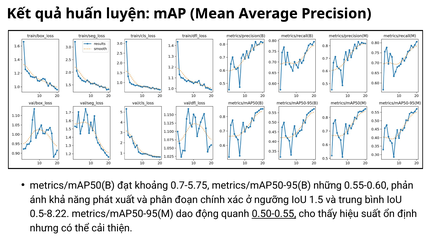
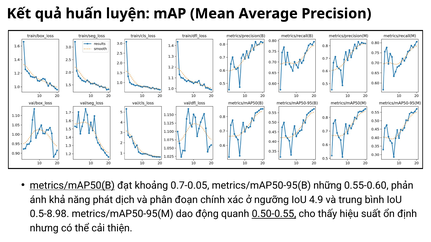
metrics/mAP50(B underline: none -> present
0.7-5.75: 0.7-5.75 -> 0.7-0.05
xuất: xuất -> dịch
1.5: 1.5 -> 4.9
0.5-8.22: 0.5-8.22 -> 0.5-8.98
